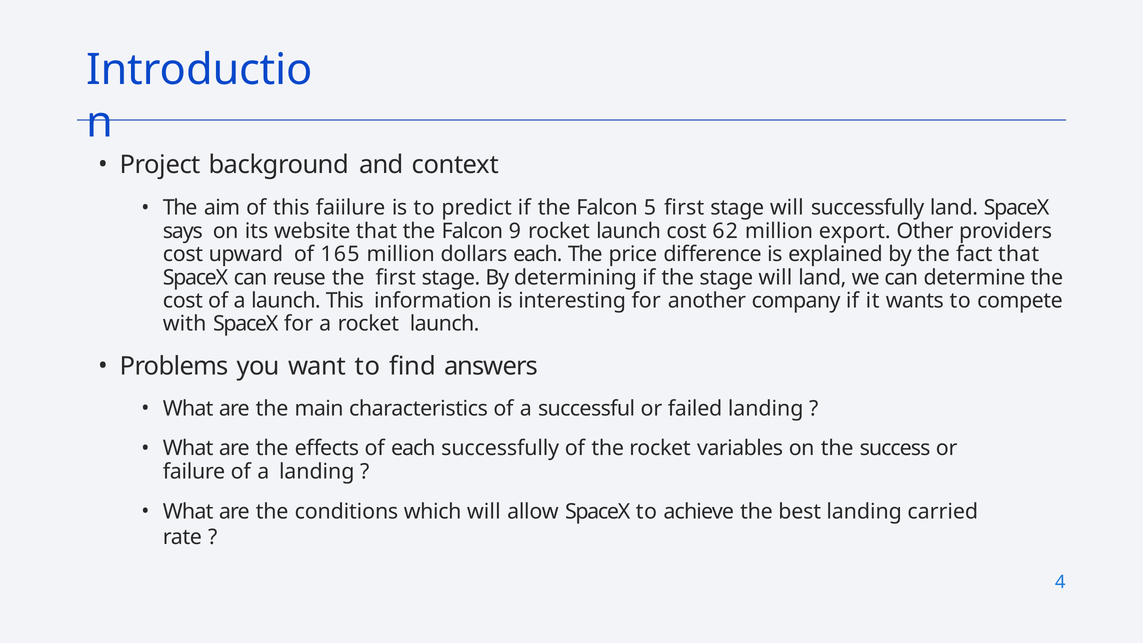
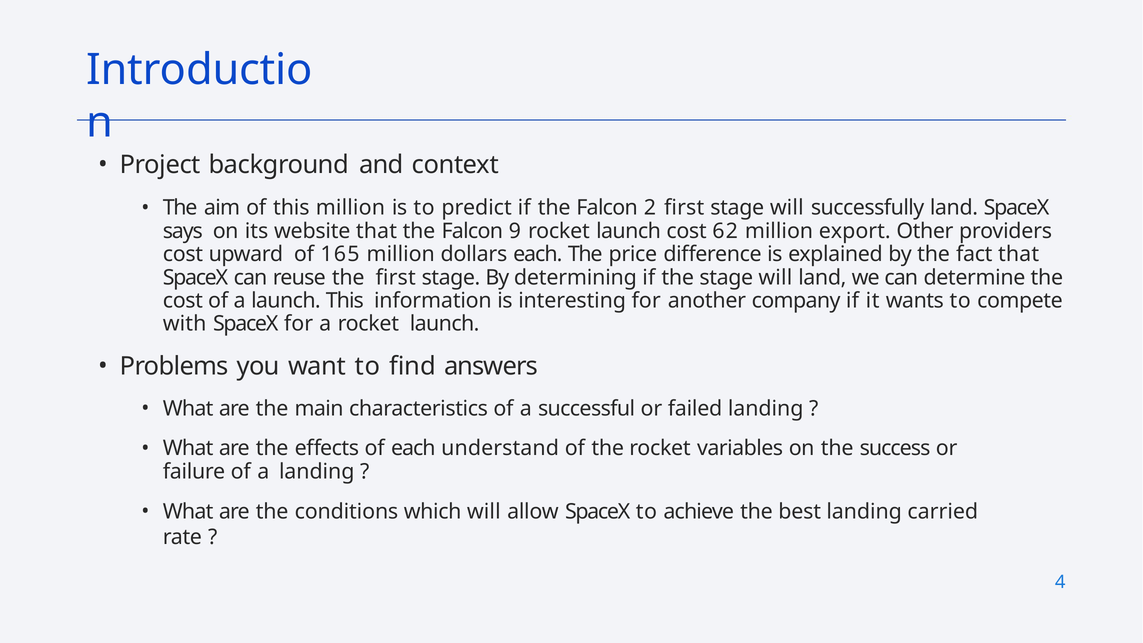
this faiilure: faiilure -> million
5: 5 -> 2
each successfully: successfully -> understand
